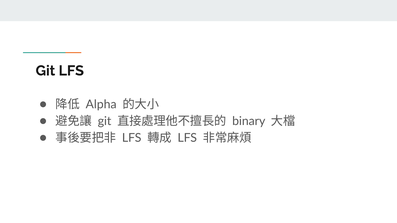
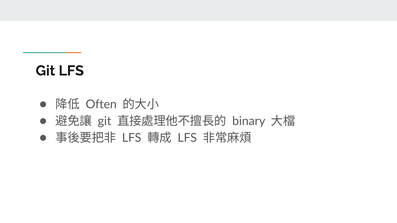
Alpha: Alpha -> Often
